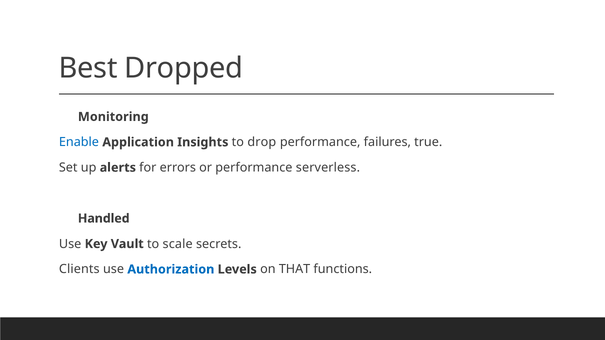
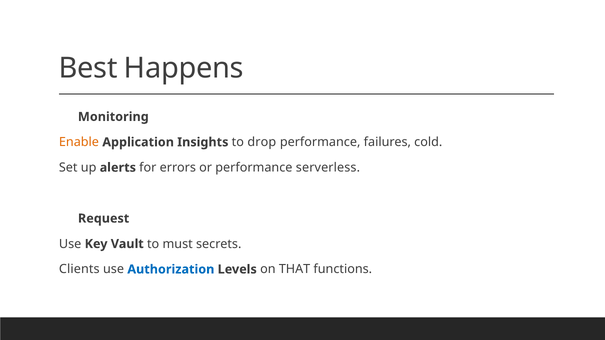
Dropped: Dropped -> Happens
Enable colour: blue -> orange
true: true -> cold
Handled: Handled -> Request
scale: scale -> must
